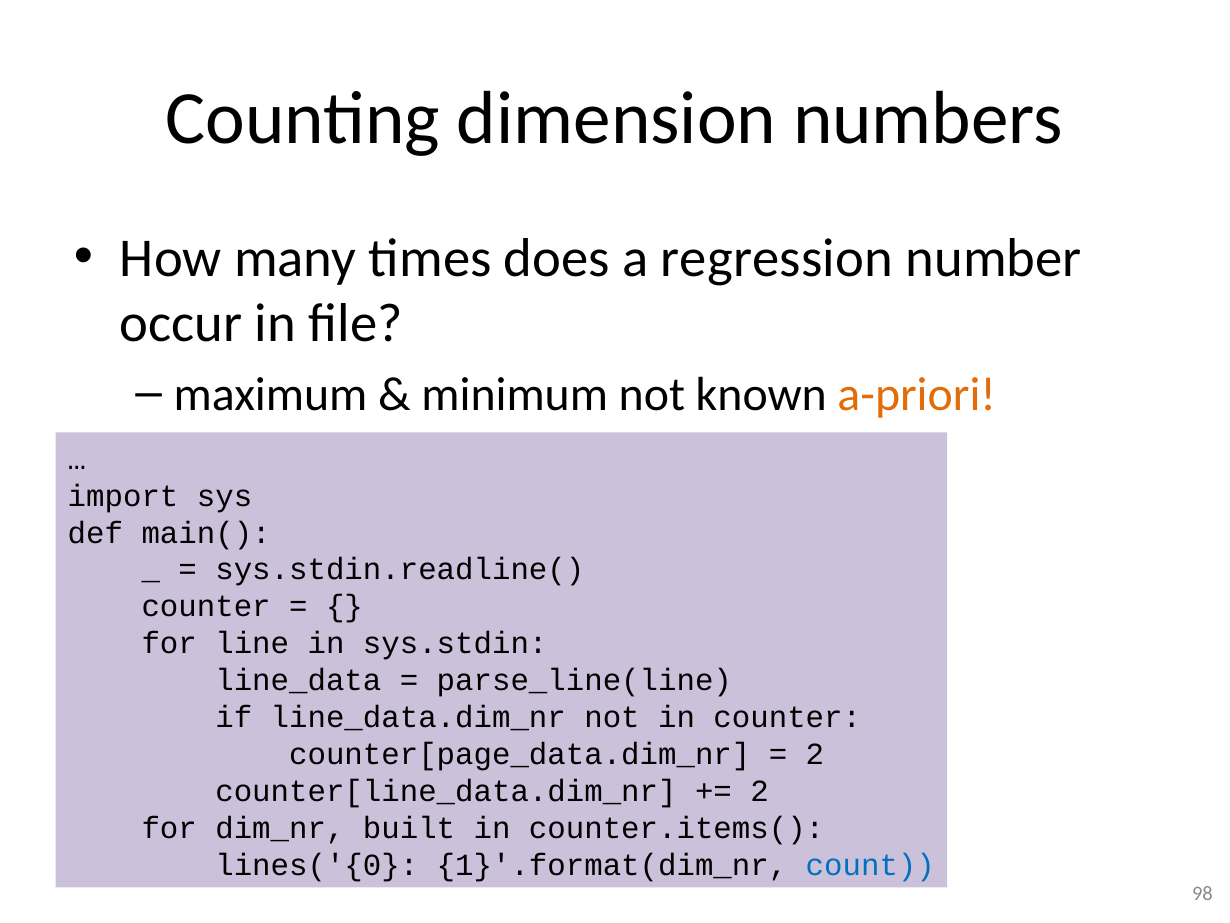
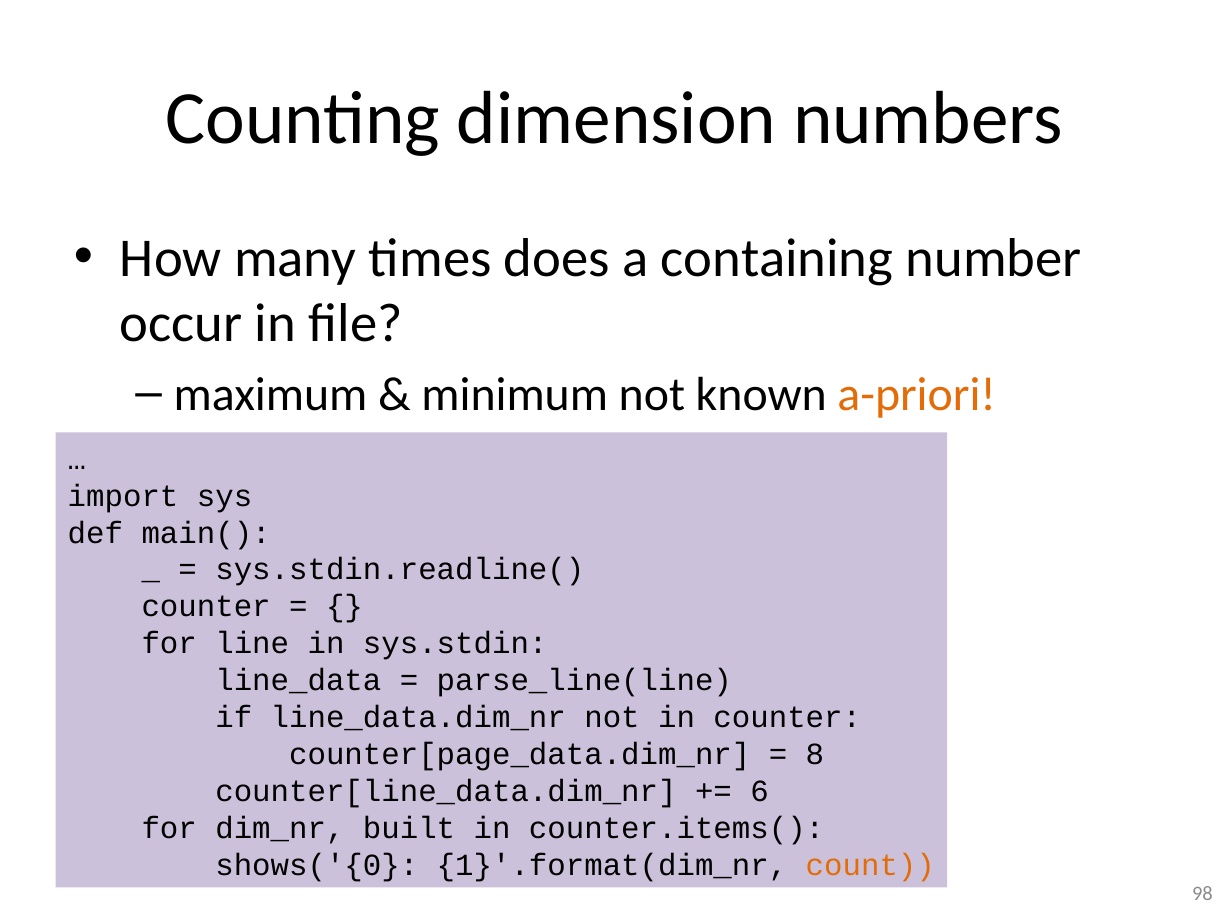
regression: regression -> containing
2 at (815, 754): 2 -> 8
2 at (760, 791): 2 -> 6
lines('{0: lines('{0 -> shows('{0
count colour: blue -> orange
